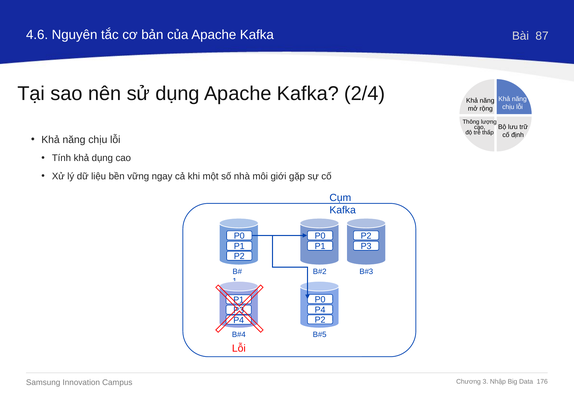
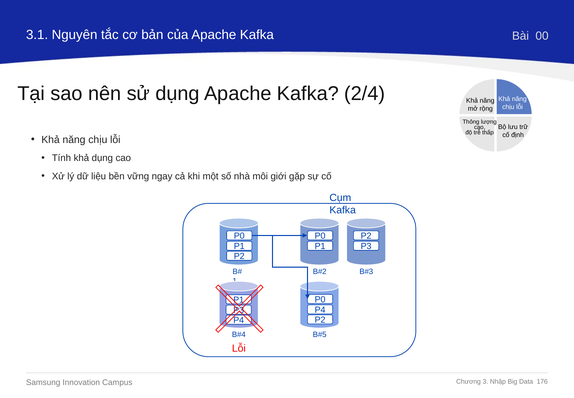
4.6: 4.6 -> 3.1
87: 87 -> 00
